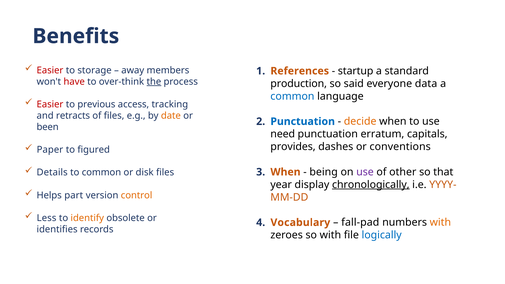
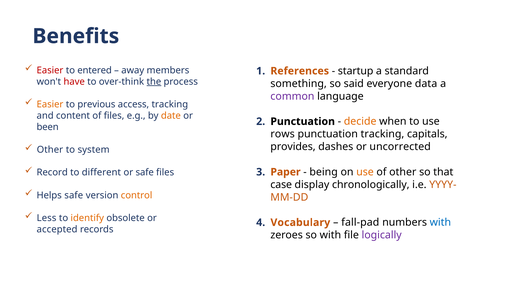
storage: storage -> entered
production: production -> something
common at (292, 96) colour: blue -> purple
Easier at (50, 104) colour: red -> orange
retracts: retracts -> content
Punctuation at (303, 121) colour: blue -> black
need: need -> rows
punctuation erratum: erratum -> tracking
conventions: conventions -> uncorrected
Paper at (50, 150): Paper -> Other
figured: figured -> system
Details: Details -> Record
to common: common -> different
or disk: disk -> safe
When at (285, 172): When -> Paper
use at (365, 172) colour: purple -> orange
year: year -> case
chronologically underline: present -> none
Helps part: part -> safe
with at (440, 223) colour: orange -> blue
identifies: identifies -> accepted
logically colour: blue -> purple
